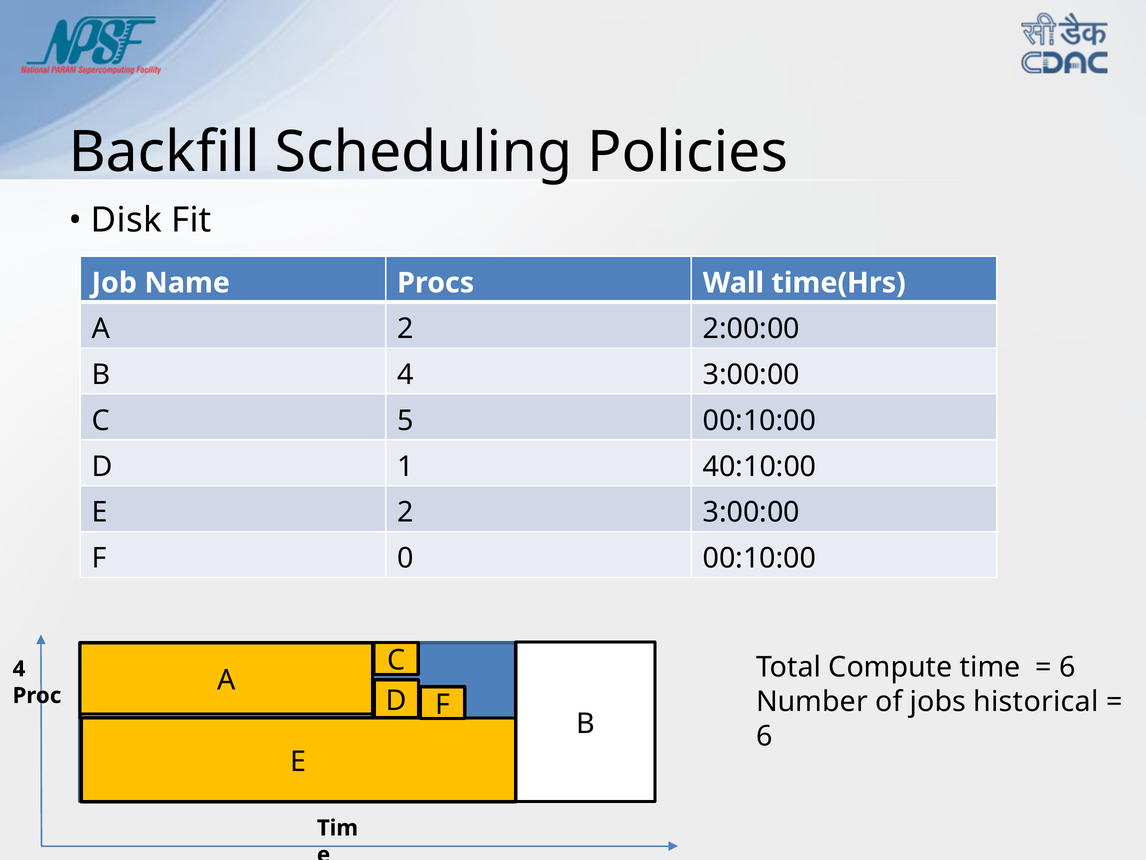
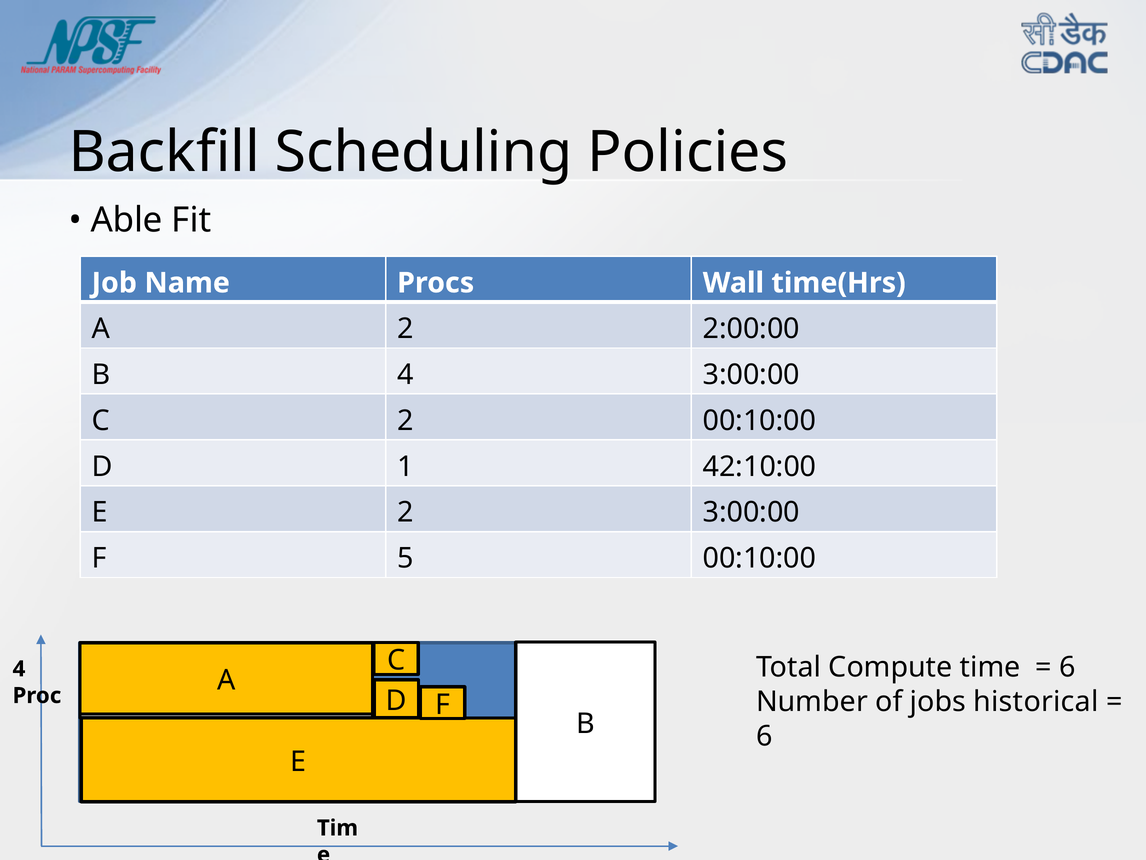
Disk: Disk -> Able
C 5: 5 -> 2
40:10:00: 40:10:00 -> 42:10:00
0: 0 -> 5
